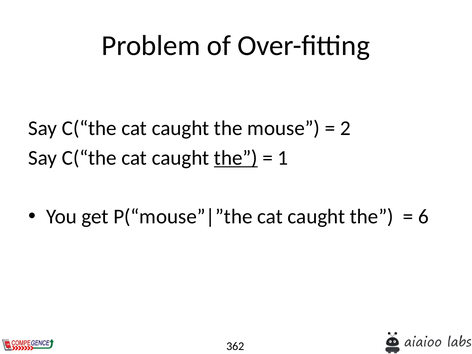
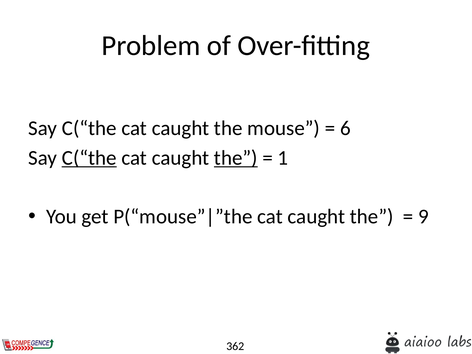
2: 2 -> 6
C(“the at (89, 158) underline: none -> present
6: 6 -> 9
